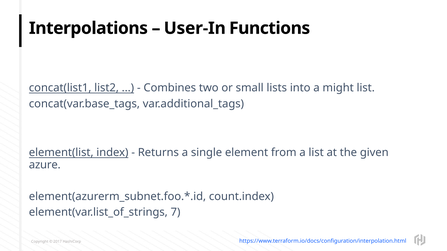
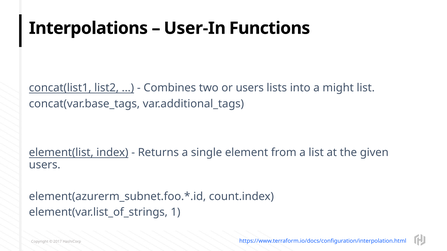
or small: small -> users
azure at (45, 165): azure -> users
7: 7 -> 1
